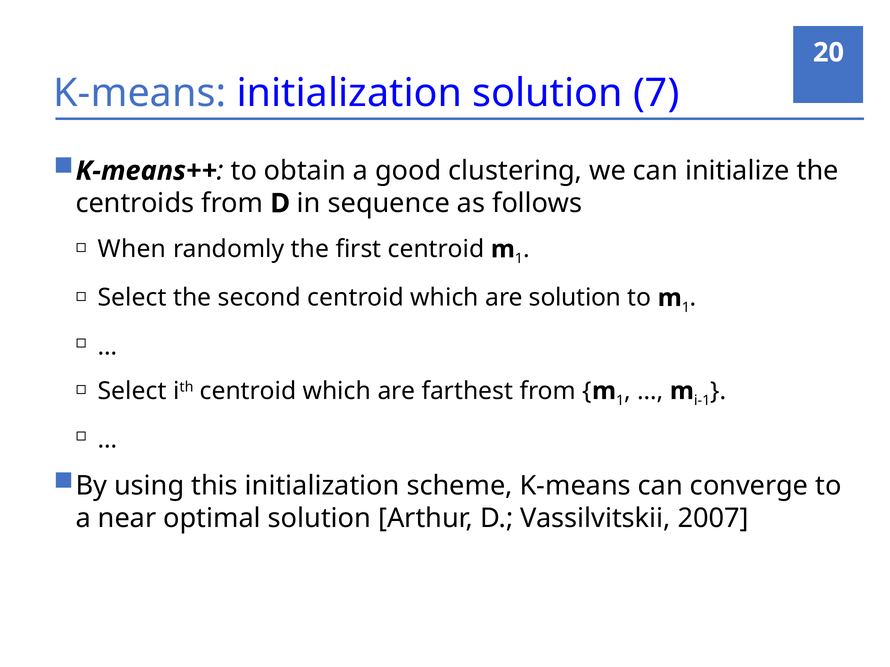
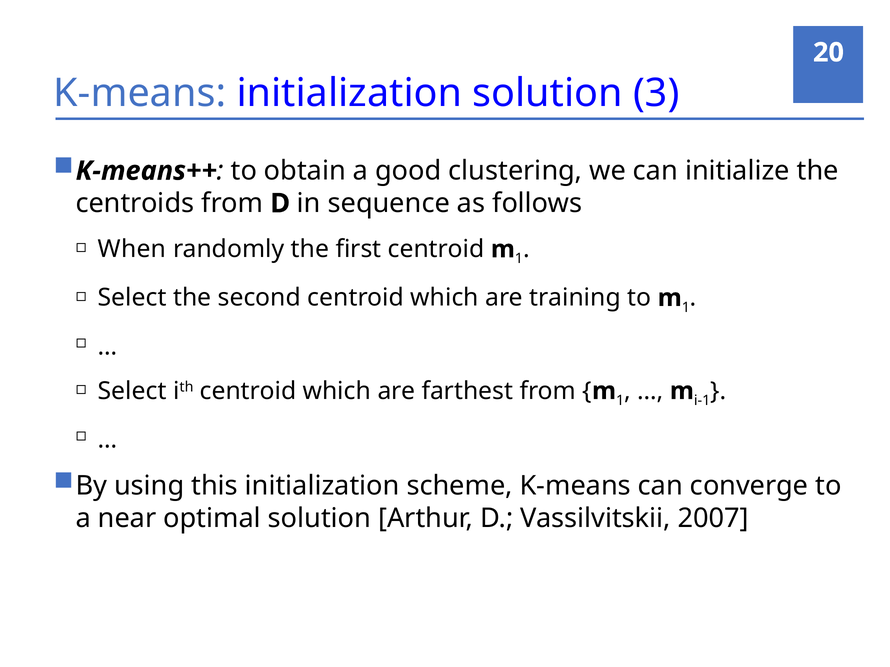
7: 7 -> 3
are solution: solution -> training
